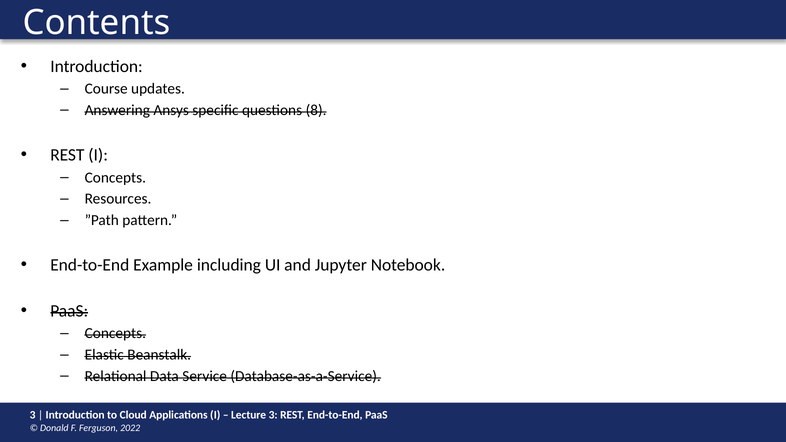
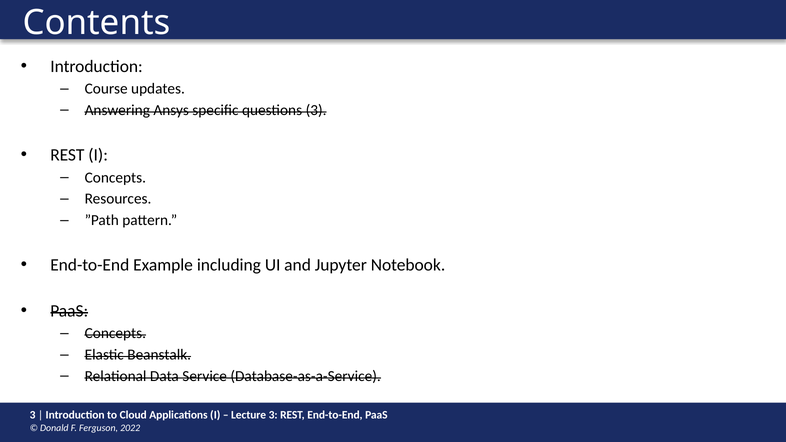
questions 8: 8 -> 3
